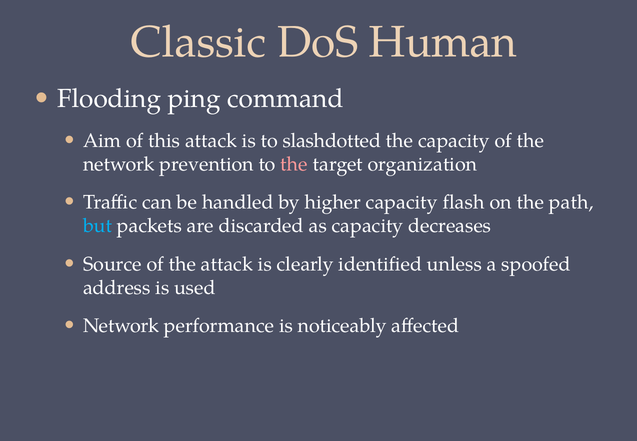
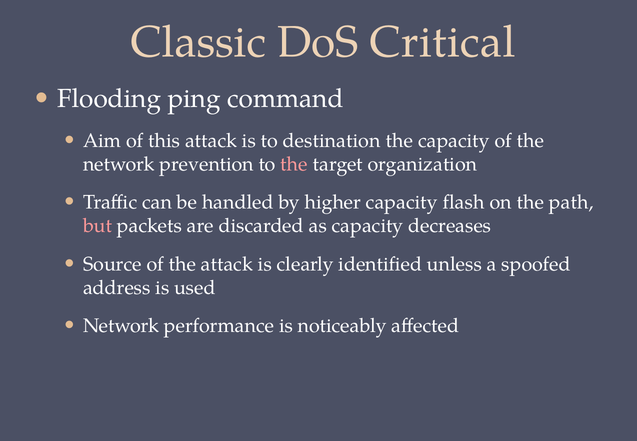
Human: Human -> Critical
slashdotted: slashdotted -> destination
but colour: light blue -> pink
